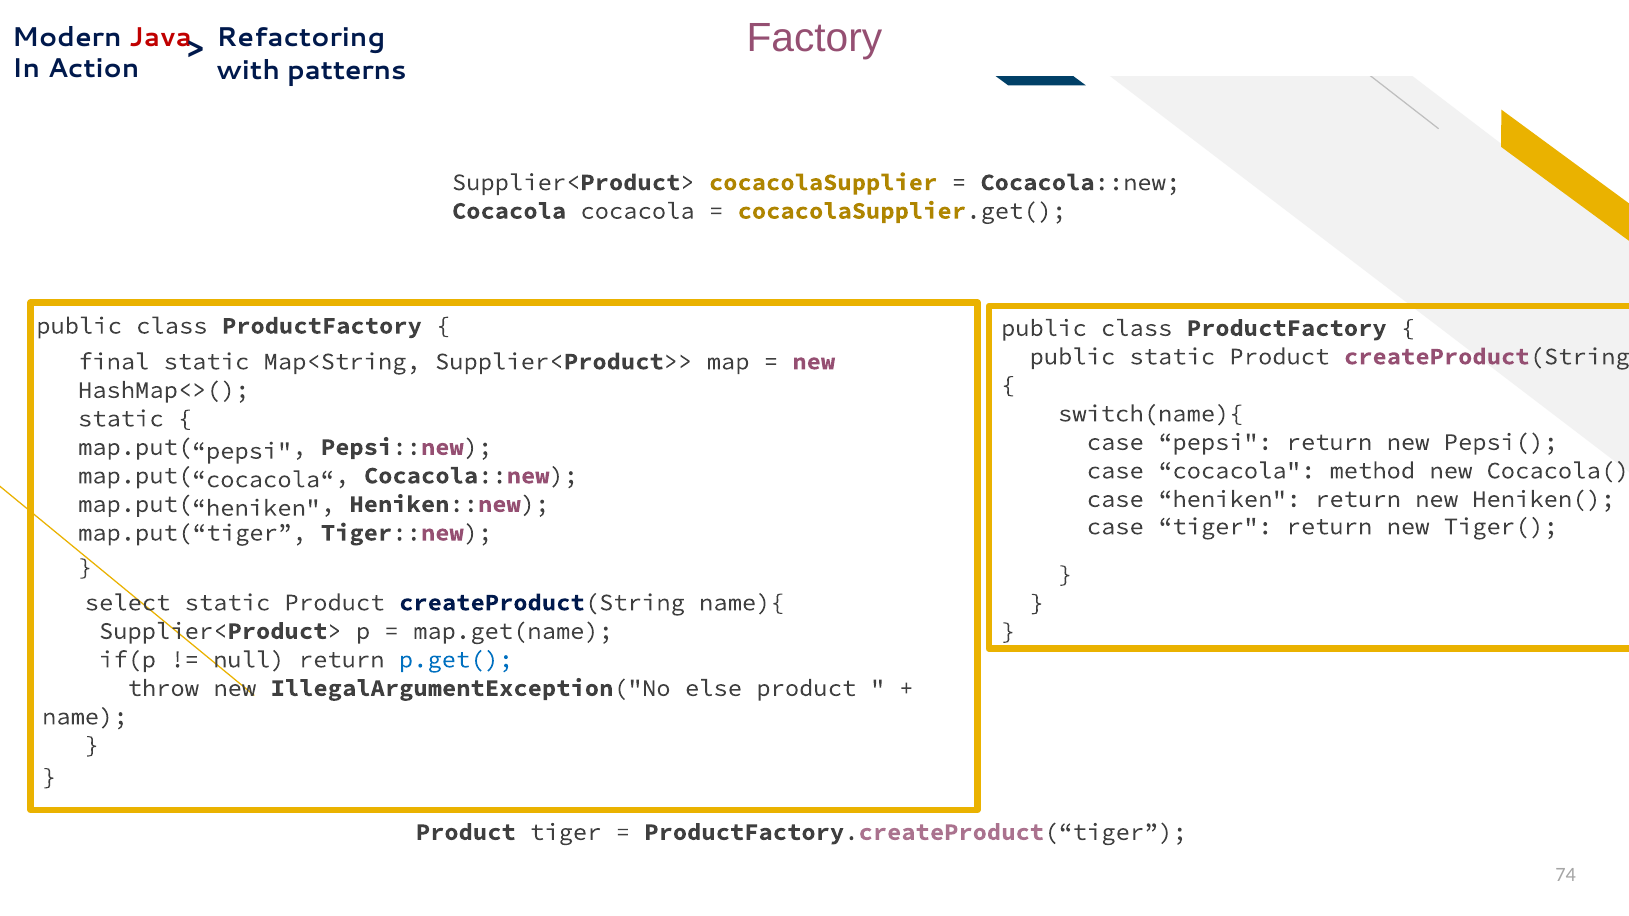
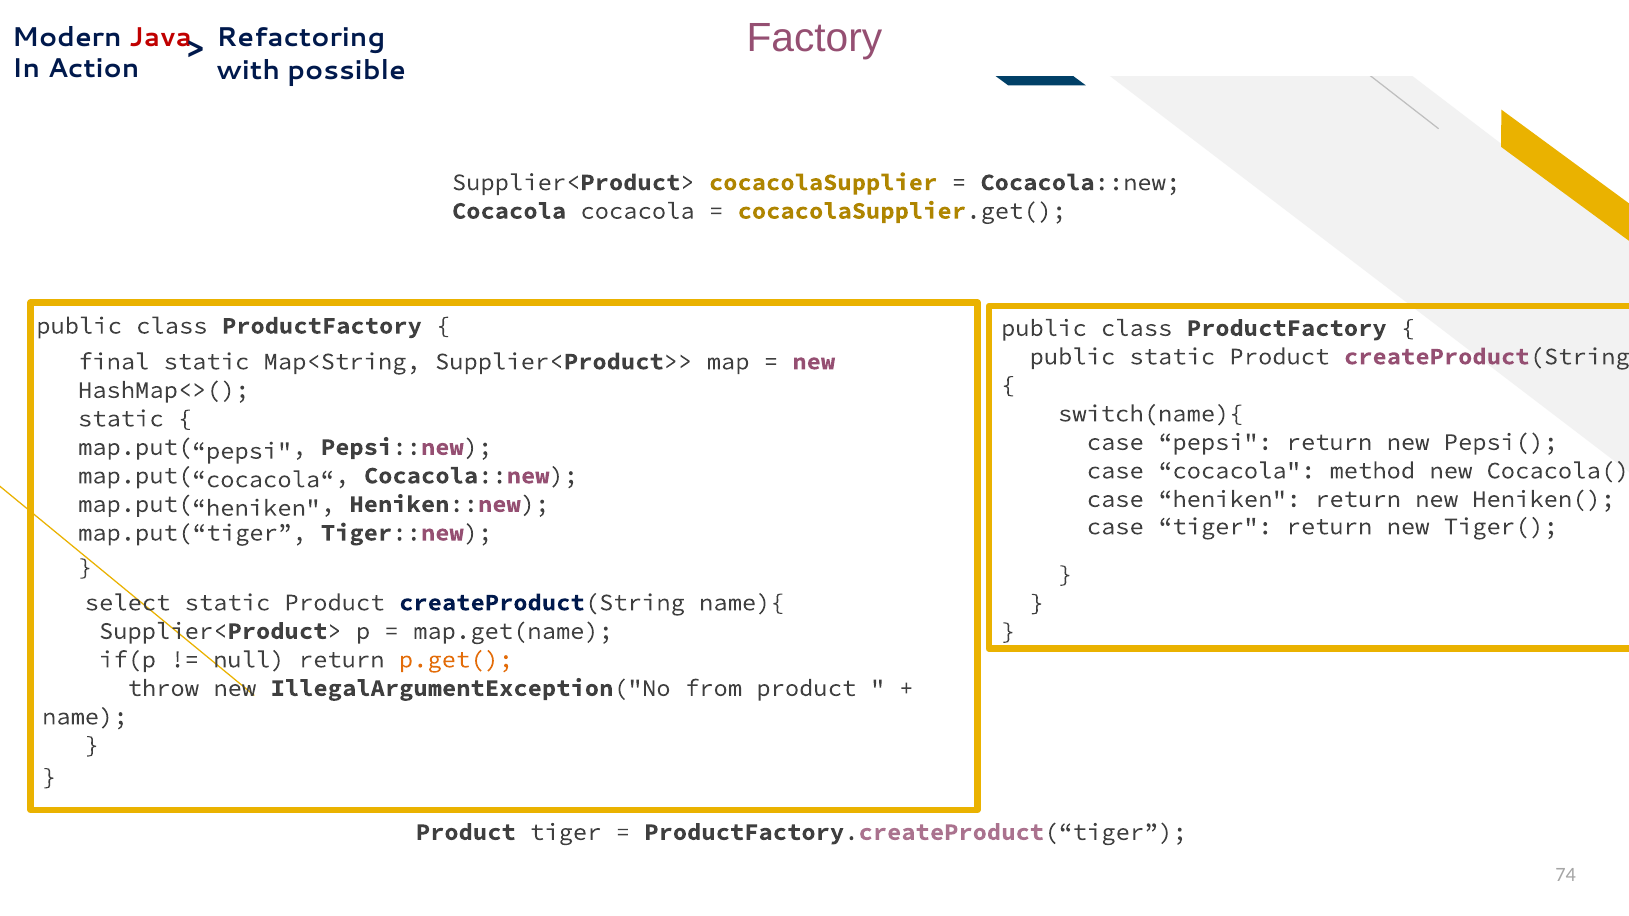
patterns: patterns -> possible
p.get( colour: blue -> orange
else: else -> from
